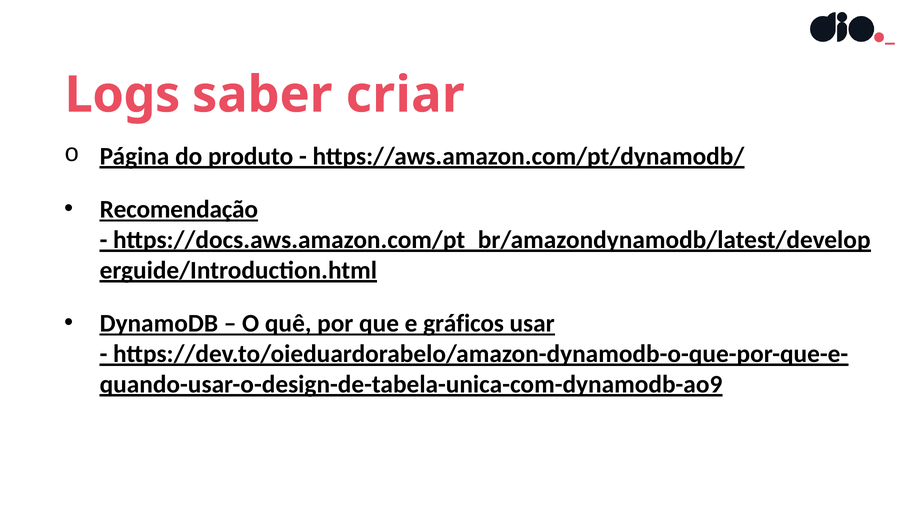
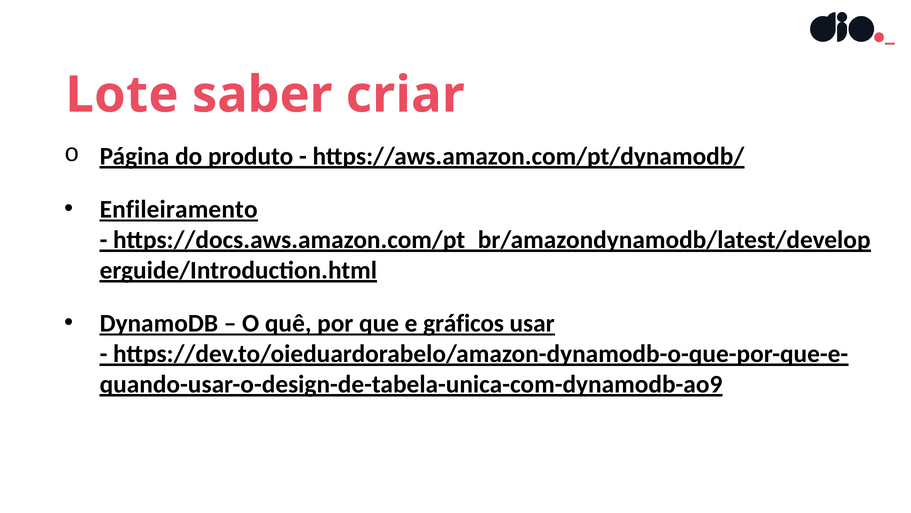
Logs: Logs -> Lote
Recomendação: Recomendação -> Enfileiramento
